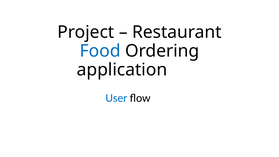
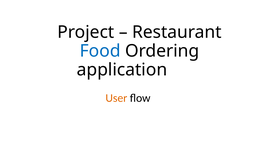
User colour: blue -> orange
